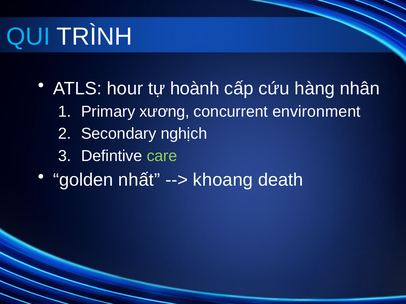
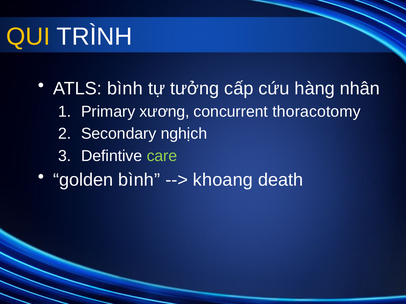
QUI colour: light blue -> yellow
ATLS hour: hour -> bình
hoành: hoành -> tưởng
environment: environment -> thoracotomy
golden nhất: nhất -> bình
